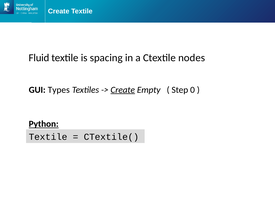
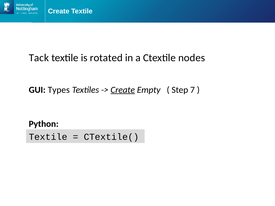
Fluid: Fluid -> Tack
spacing: spacing -> rotated
0: 0 -> 7
Python underline: present -> none
